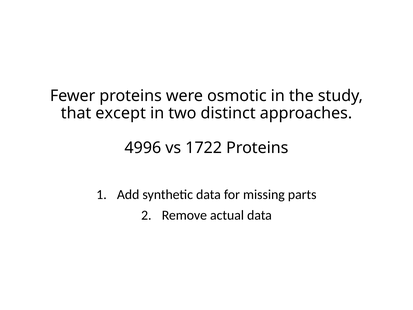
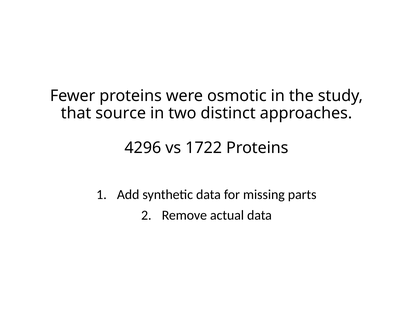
except: except -> source
4996: 4996 -> 4296
